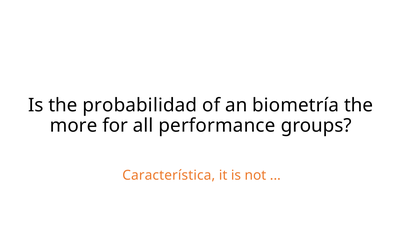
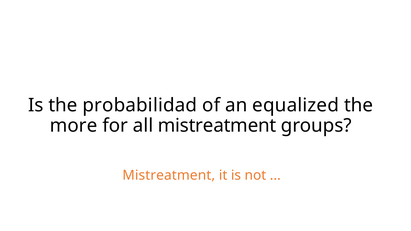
biometría: biometría -> equalized
all performance: performance -> mistreatment
Característica at (169, 176): Característica -> Mistreatment
